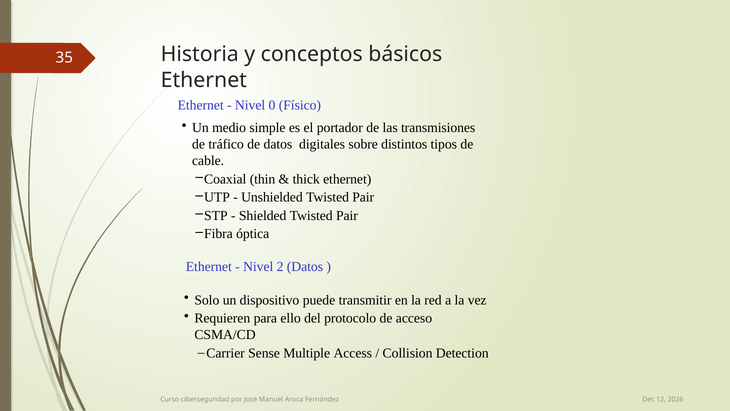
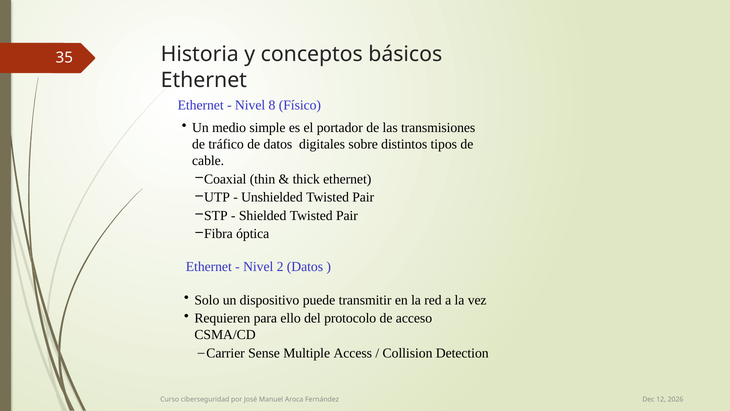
0: 0 -> 8
